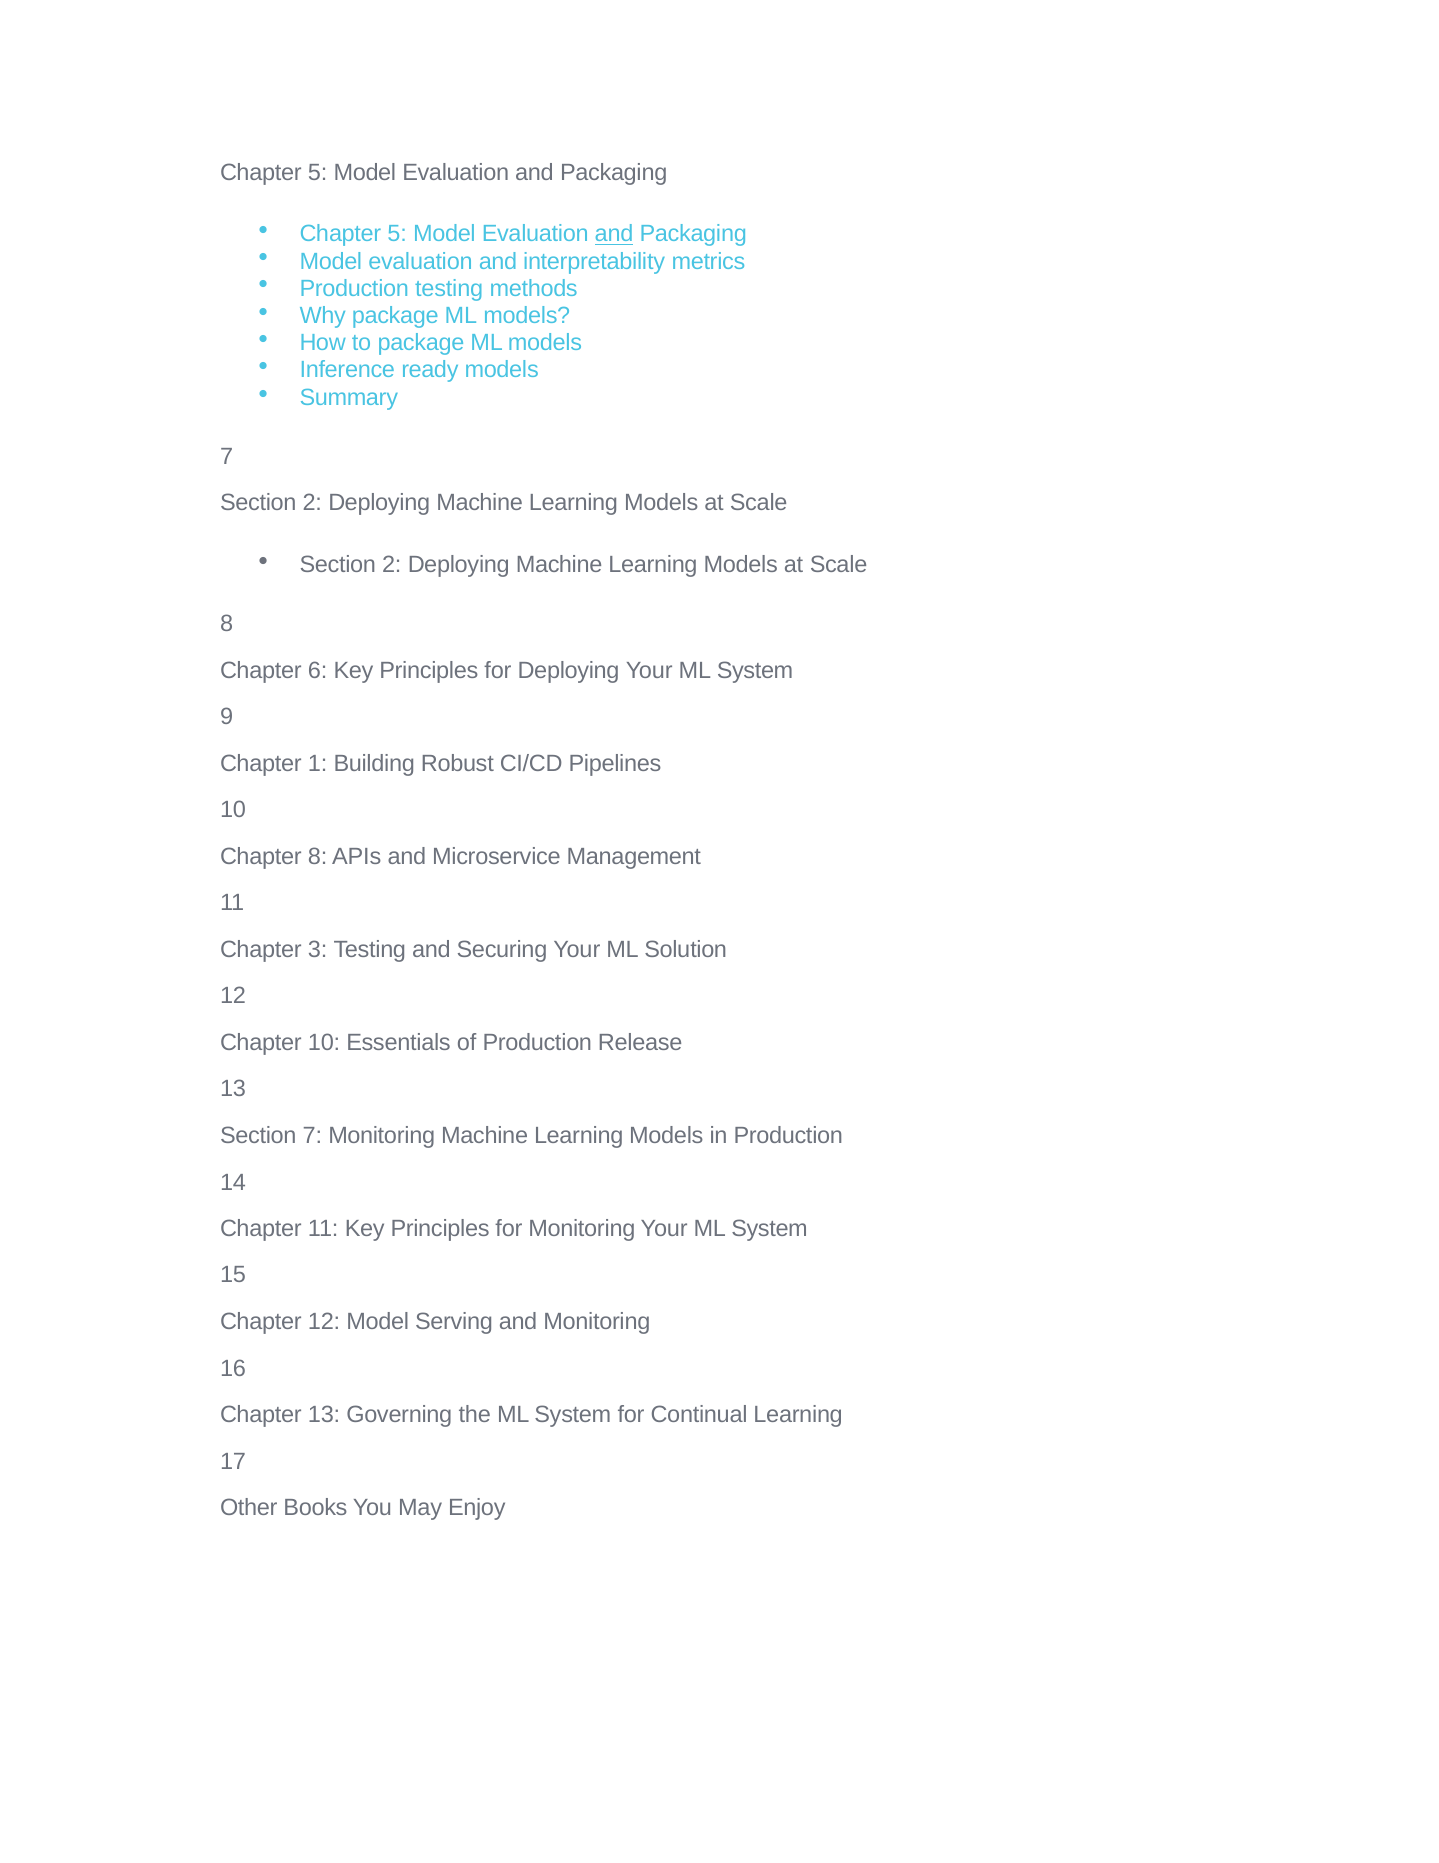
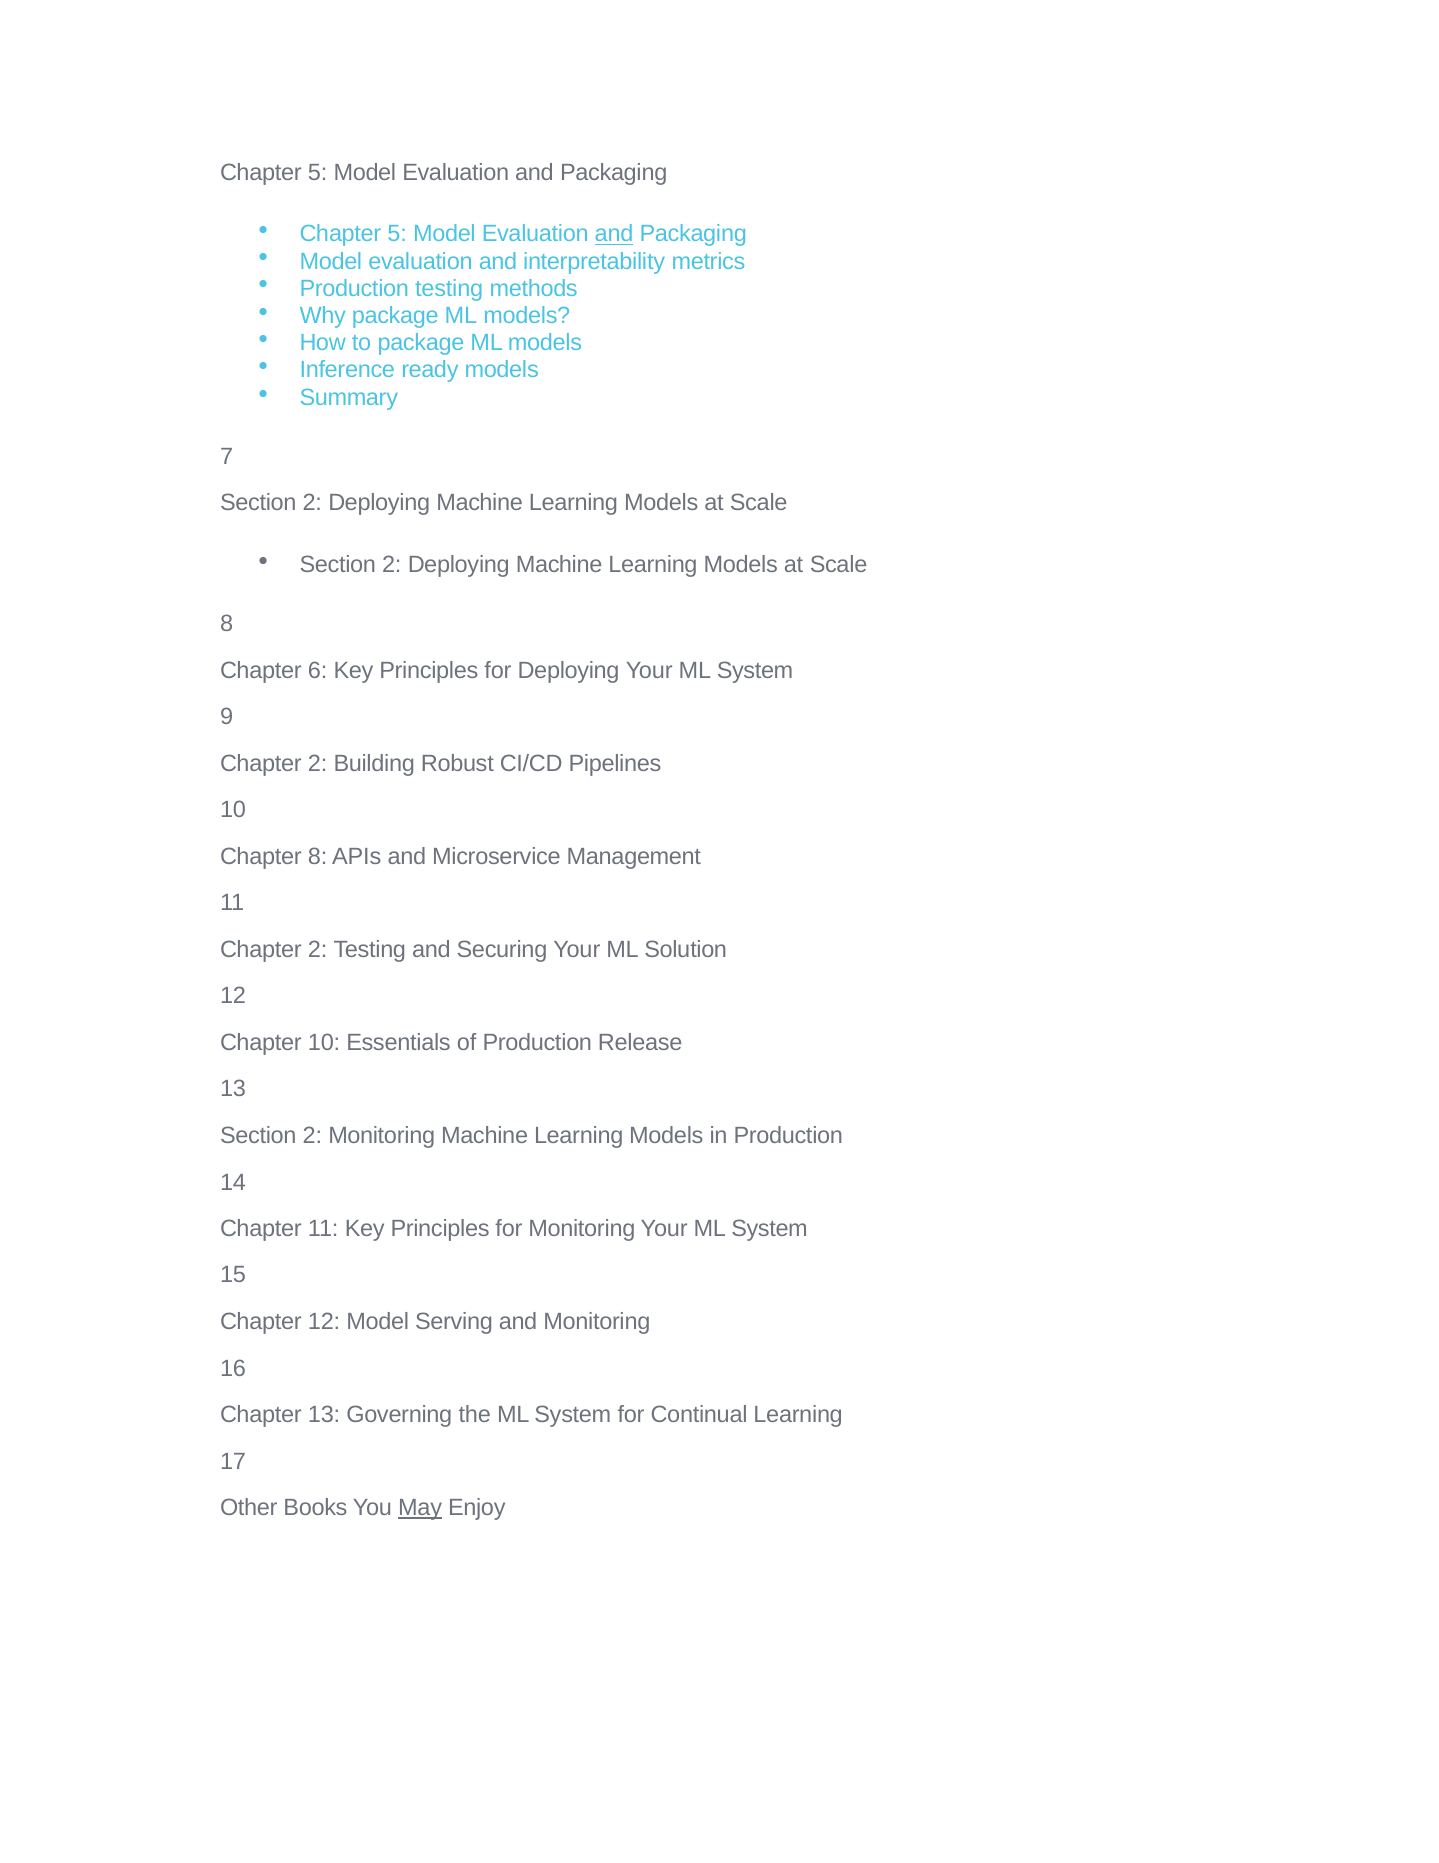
1 at (318, 763): 1 -> 2
3 at (318, 949): 3 -> 2
7 at (312, 1135): 7 -> 2
May underline: none -> present
